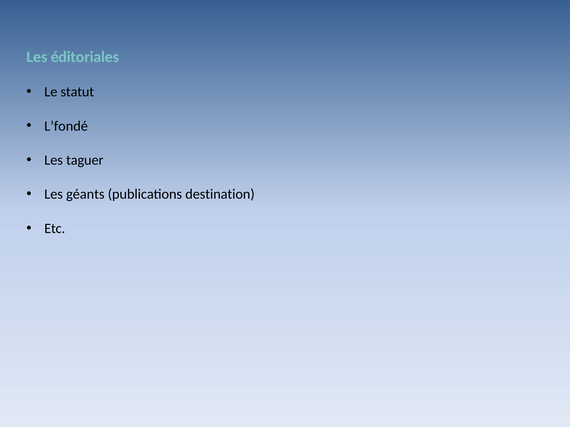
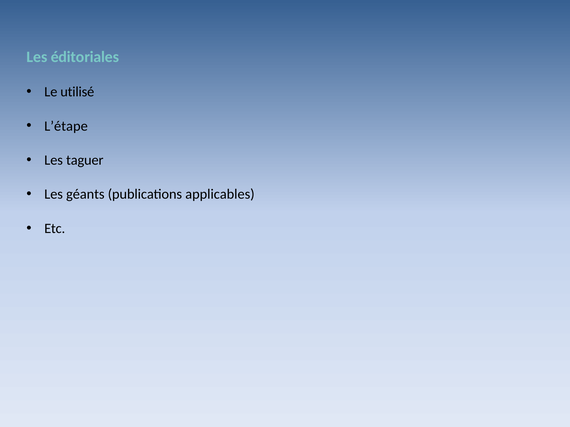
statut: statut -> utilisé
L’fondé: L’fondé -> L’étape
destination: destination -> applicables
